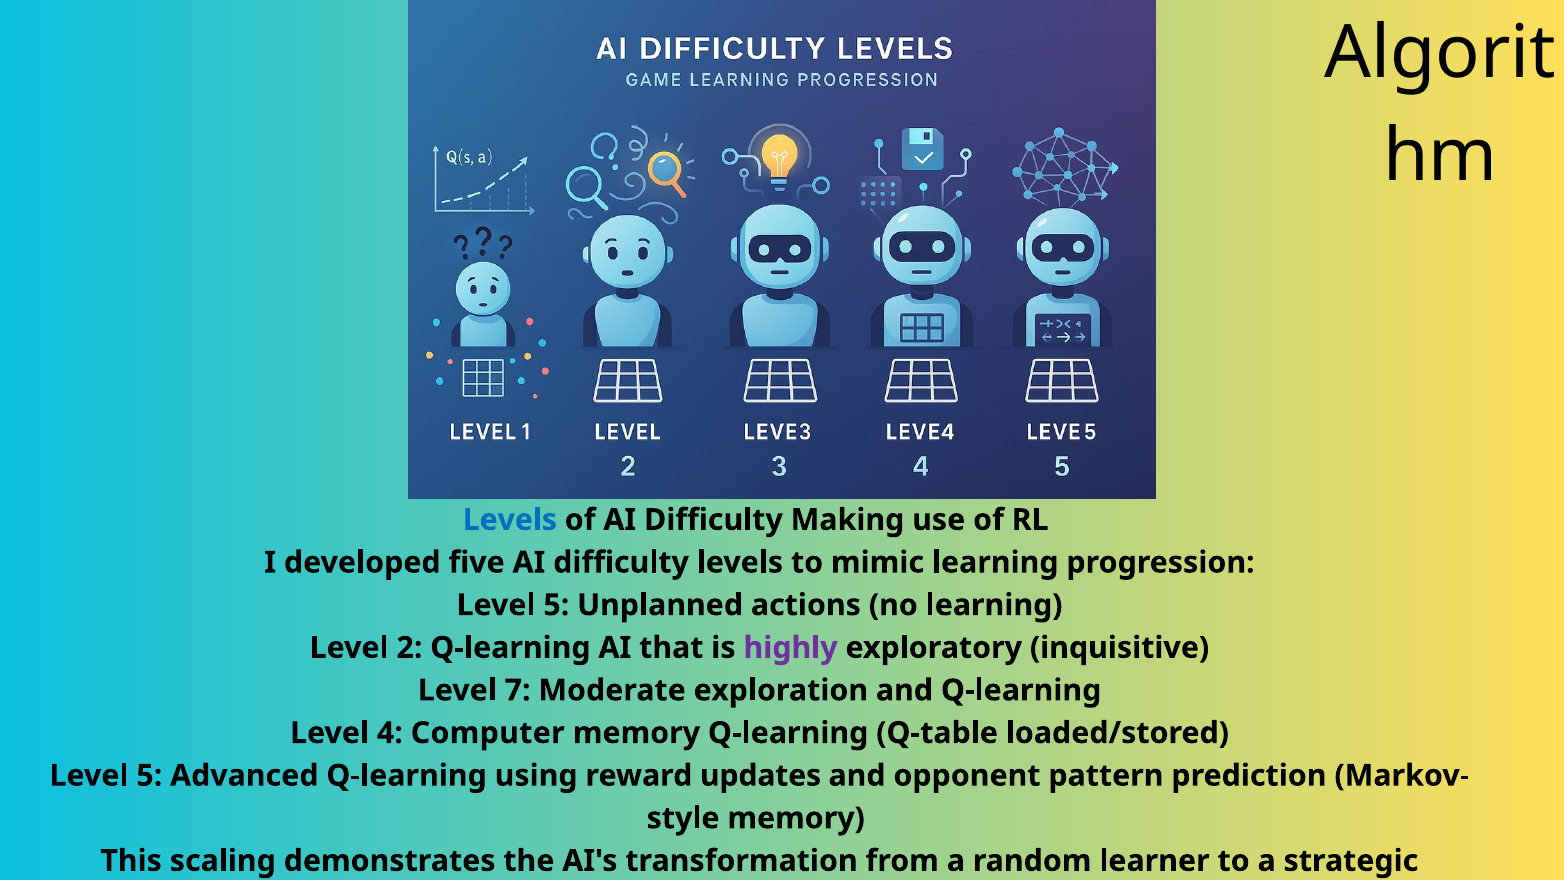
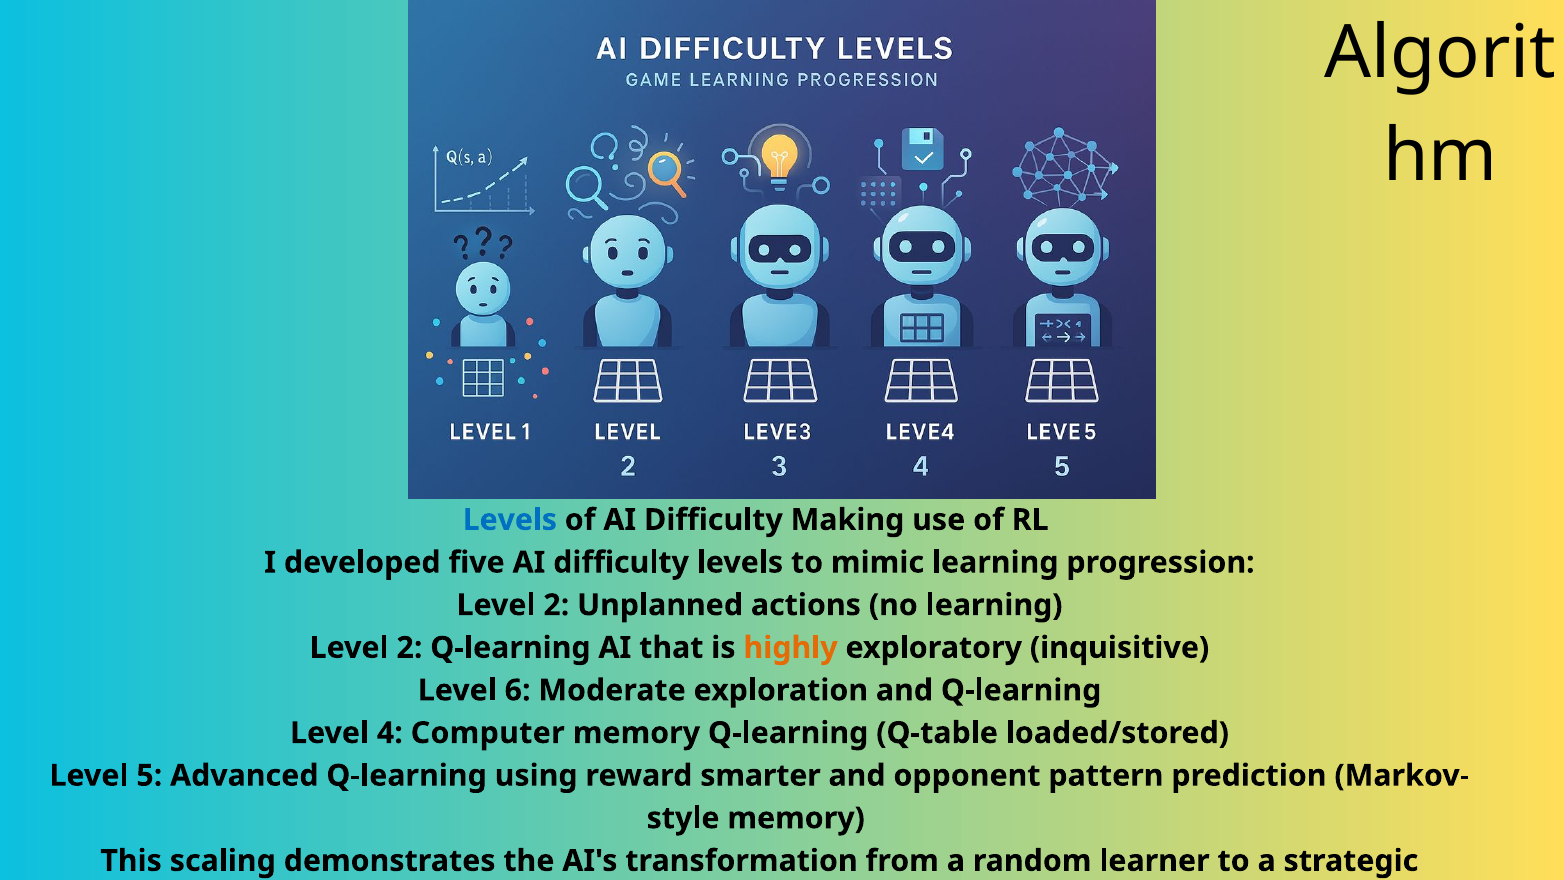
5 at (556, 605): 5 -> 2
highly colour: purple -> orange
7: 7 -> 6
updates: updates -> smarter
